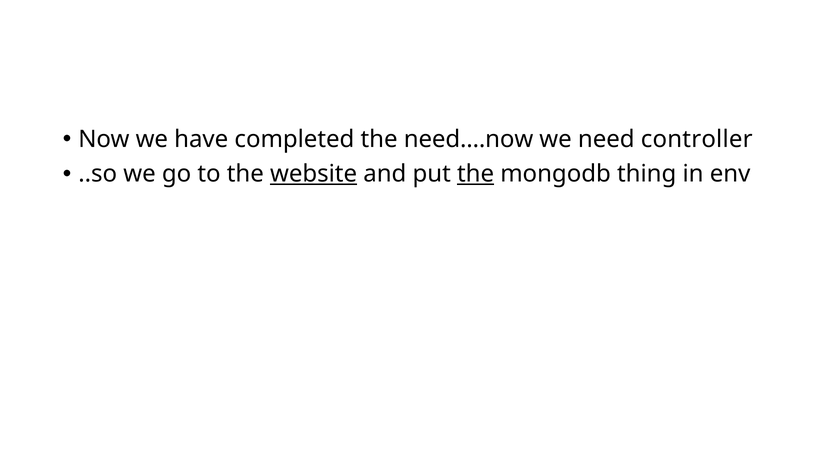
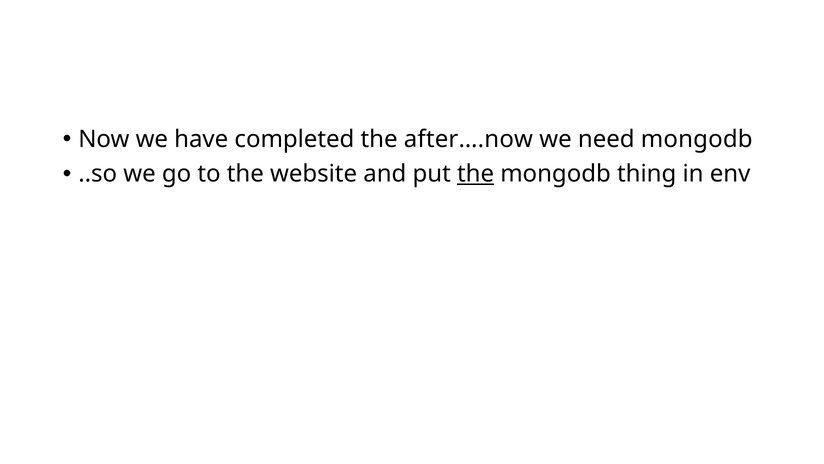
need….now: need….now -> after….now
need controller: controller -> mongodb
website underline: present -> none
